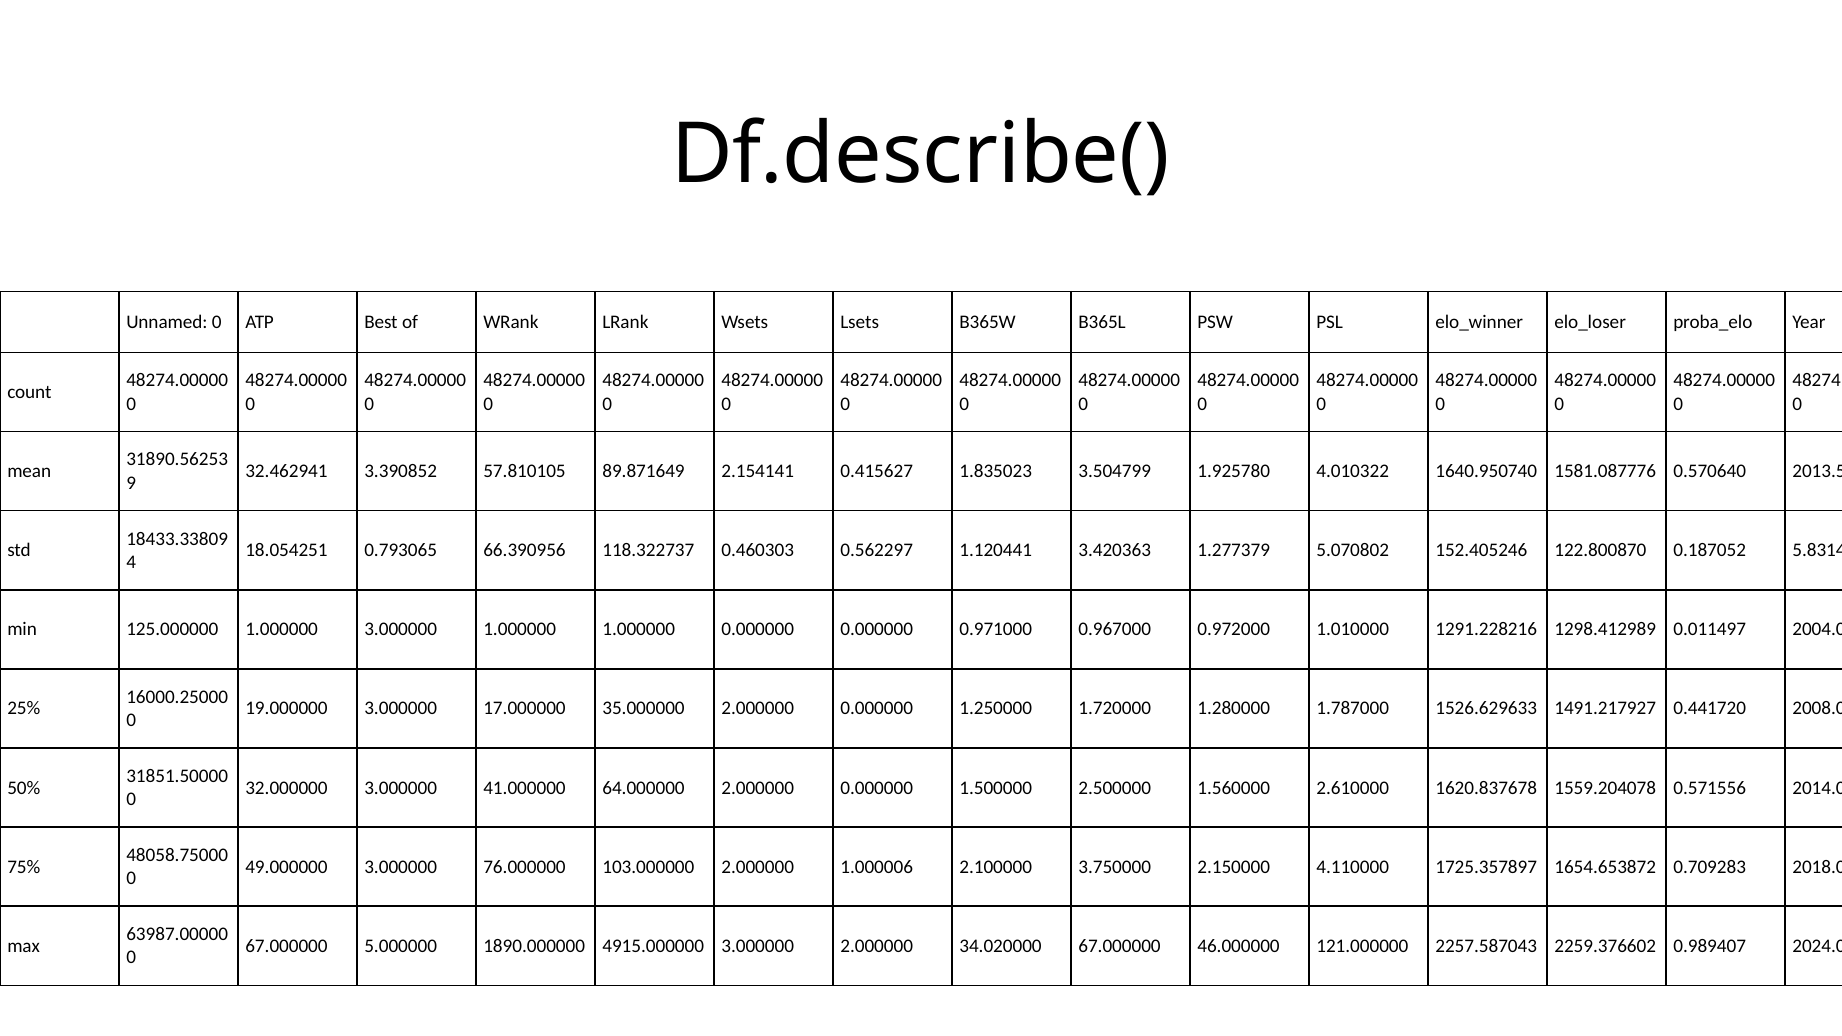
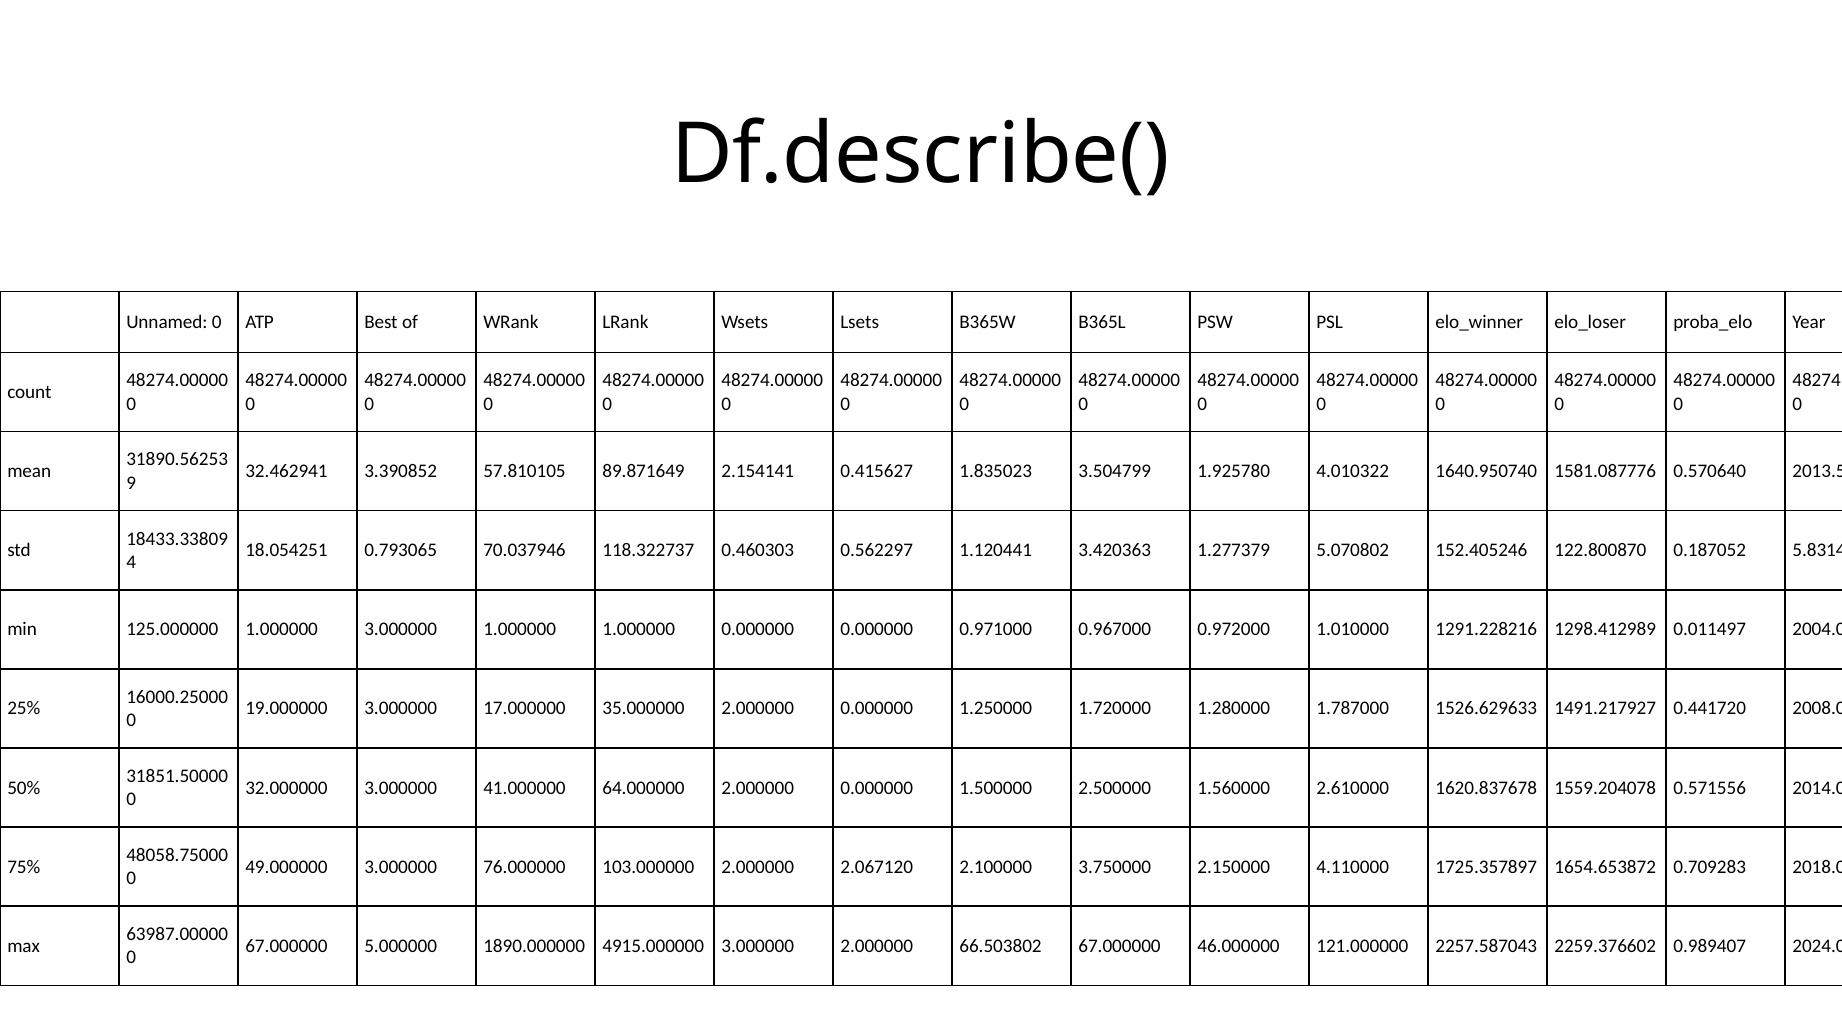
66.390956: 66.390956 -> 70.037946
1.000006: 1.000006 -> 2.067120
34.020000: 34.020000 -> 66.503802
